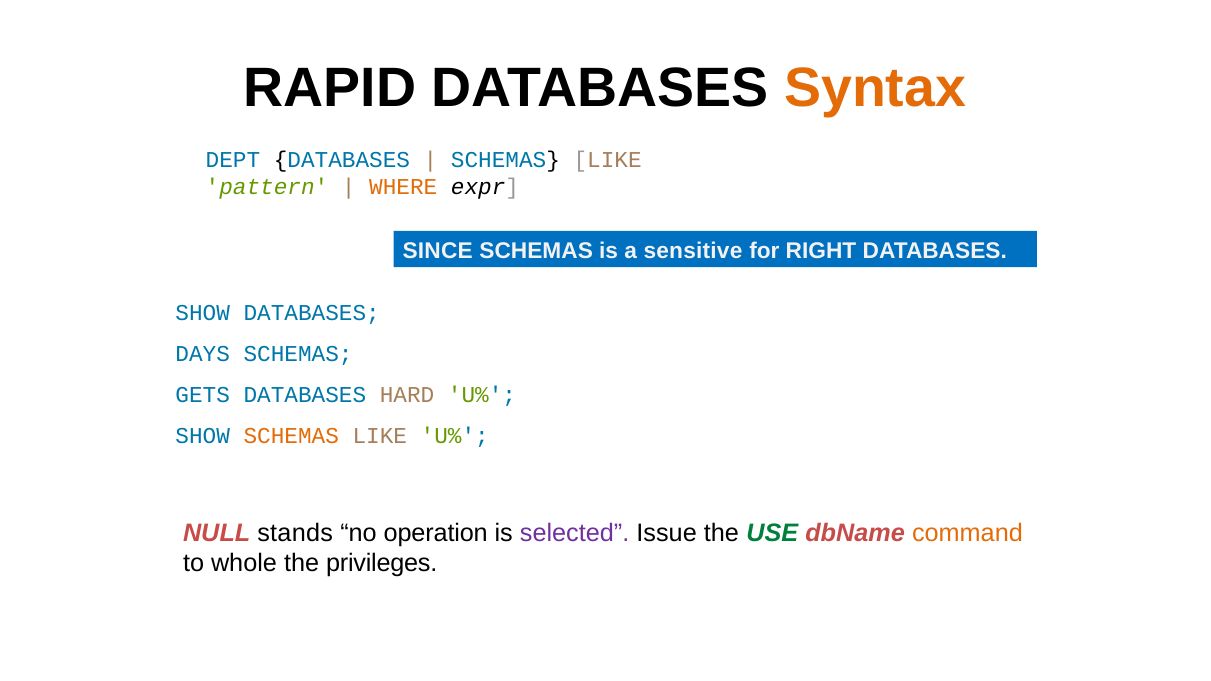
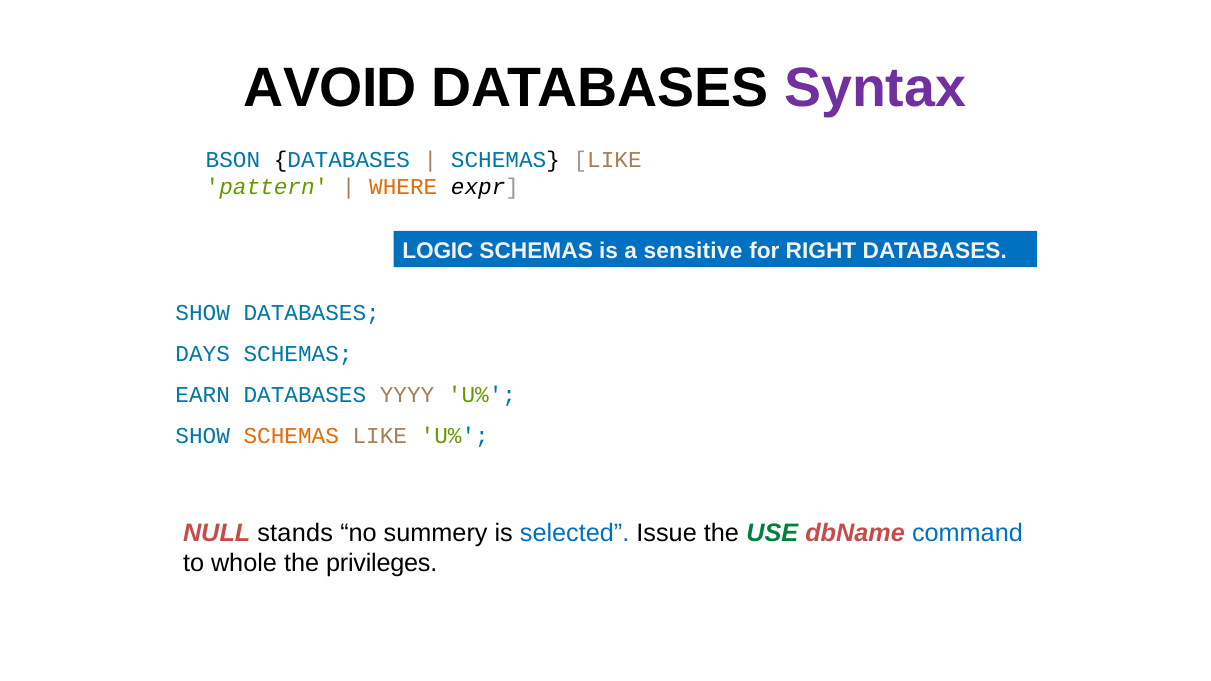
RAPID: RAPID -> AVOID
Syntax colour: orange -> purple
DEPT: DEPT -> BSON
SINCE: SINCE -> LOGIC
GETS: GETS -> EARN
HARD: HARD -> YYYY
operation: operation -> summery
selected colour: purple -> blue
command colour: orange -> blue
